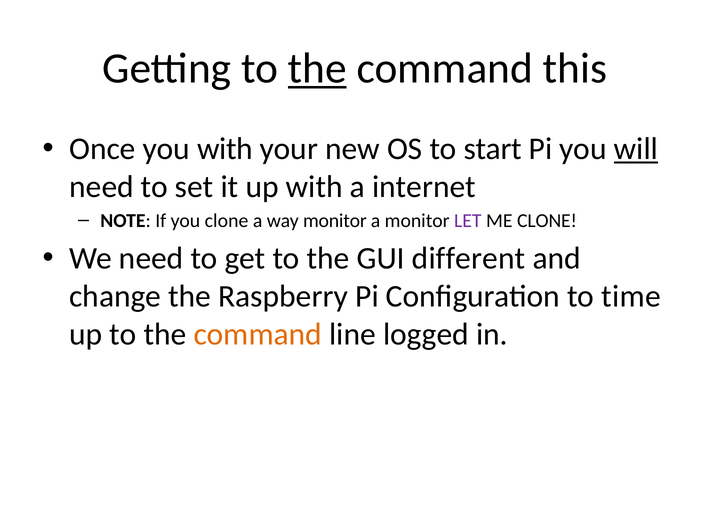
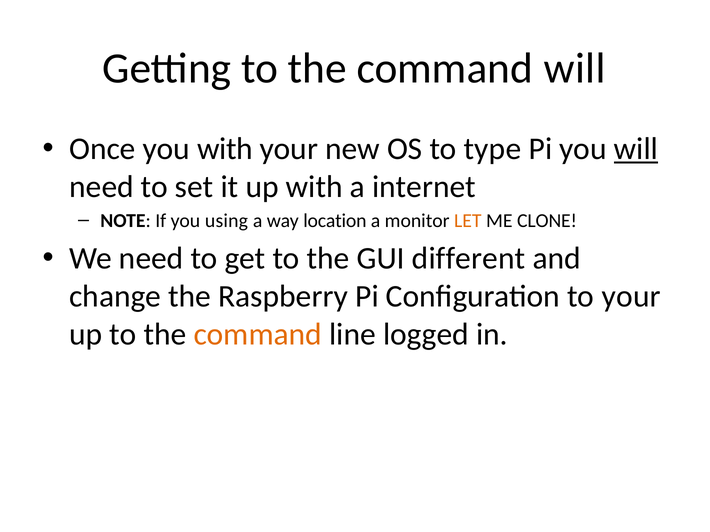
the at (317, 69) underline: present -> none
command this: this -> will
start: start -> type
you clone: clone -> using
way monitor: monitor -> location
LET colour: purple -> orange
to time: time -> your
